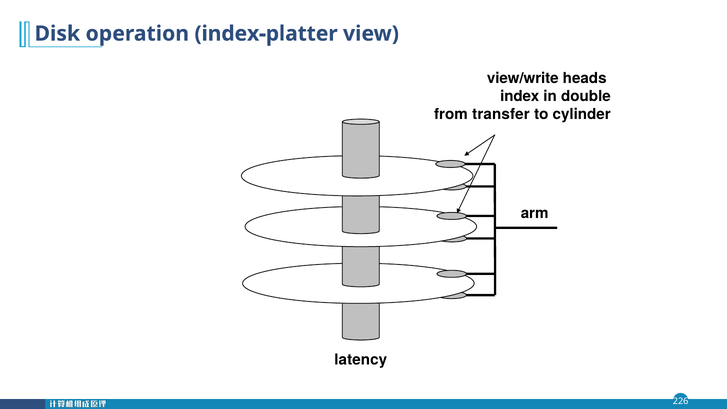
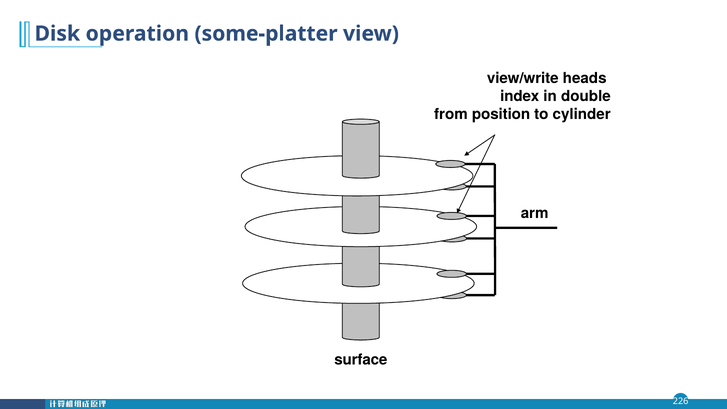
index-platter: index-platter -> some-platter
transfer: transfer -> position
latency: latency -> surface
